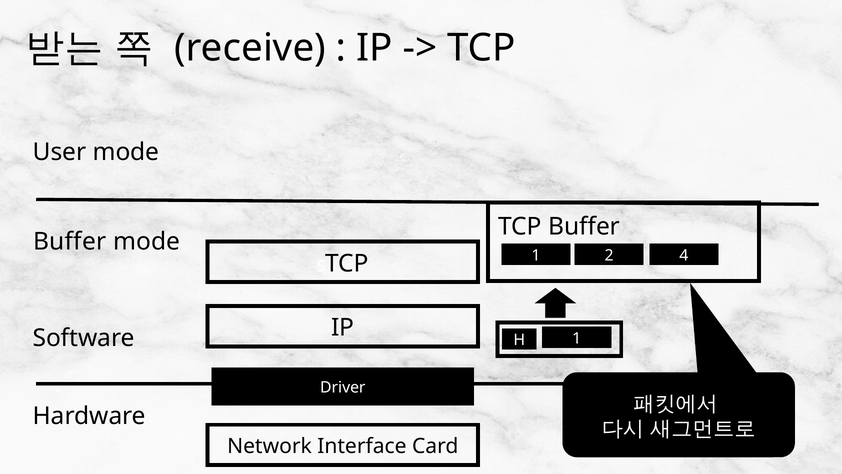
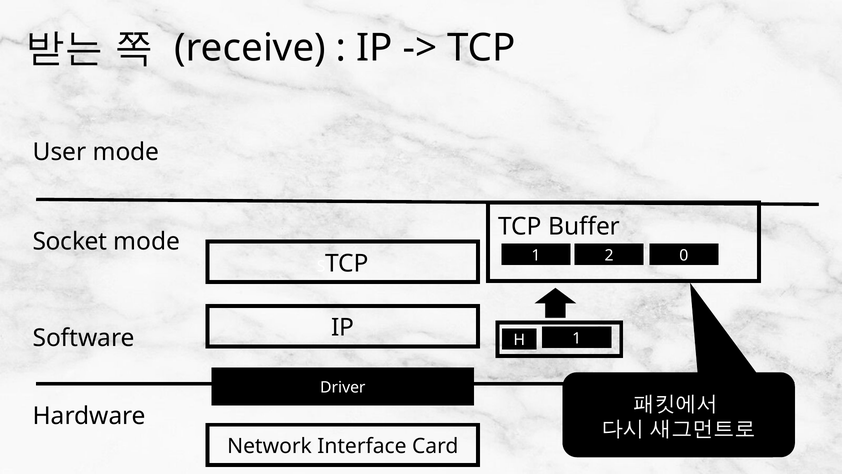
Buffer at (70, 242): Buffer -> Socket
4: 4 -> 0
